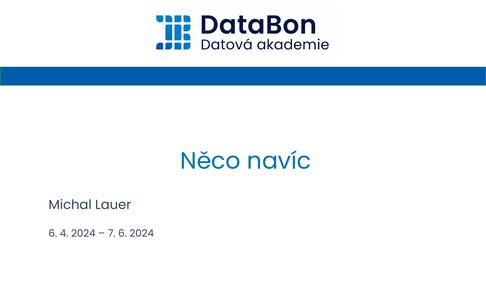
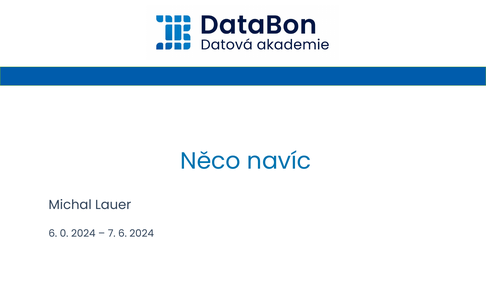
4: 4 -> 0
